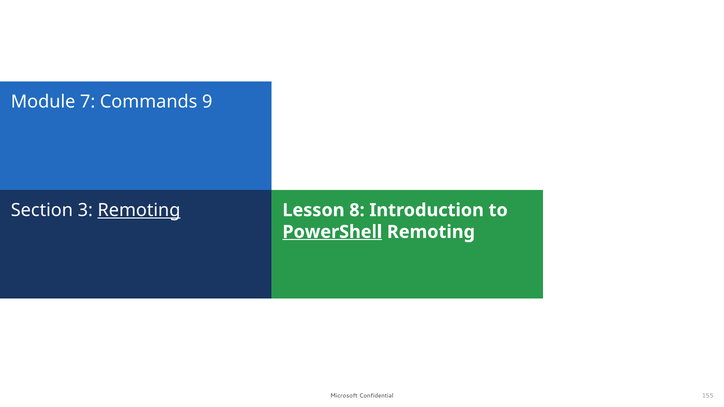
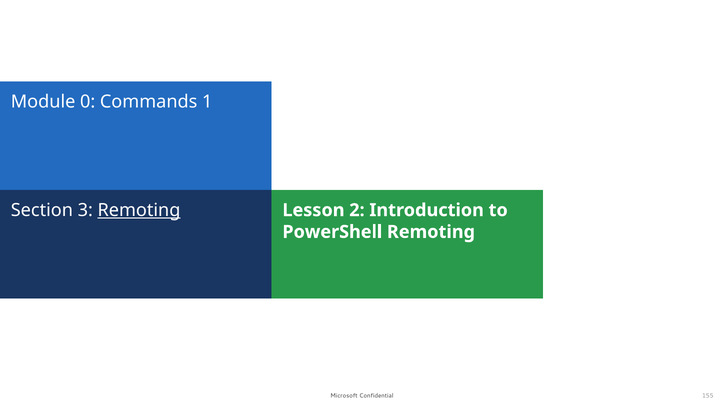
7: 7 -> 0
9: 9 -> 1
8: 8 -> 2
PowerShell underline: present -> none
